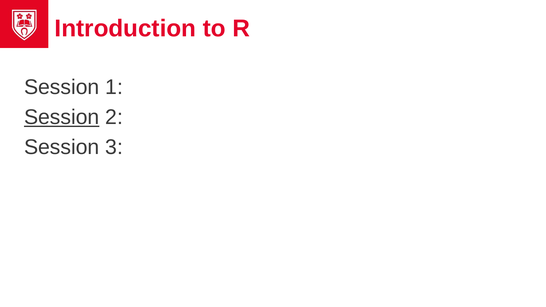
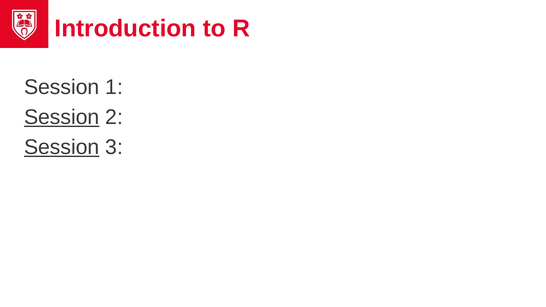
Session at (62, 147) underline: none -> present
